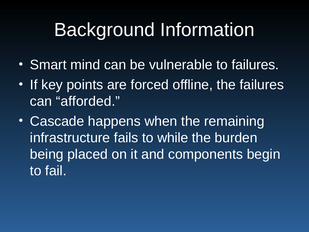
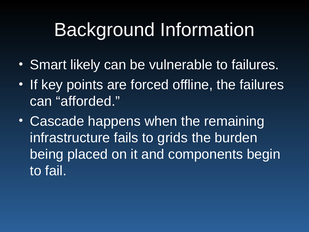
mind: mind -> likely
while: while -> grids
